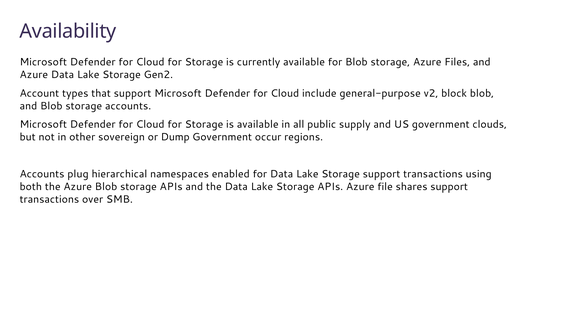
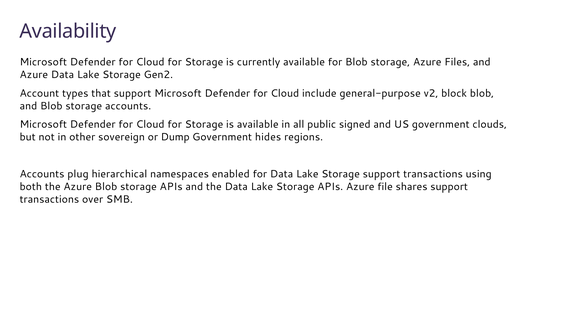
supply: supply -> signed
occur: occur -> hides
